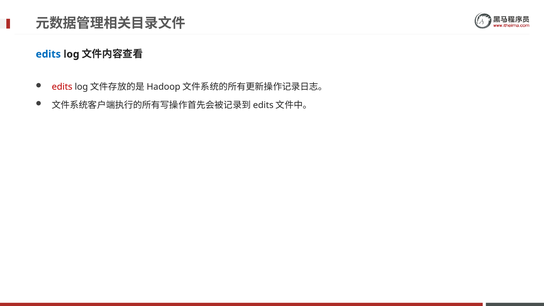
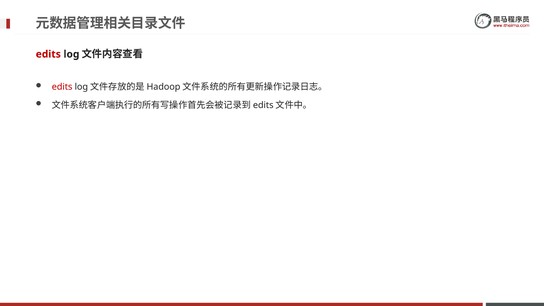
edits at (48, 54) colour: blue -> red
